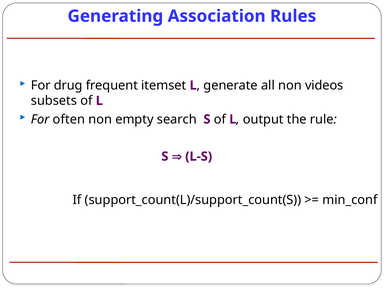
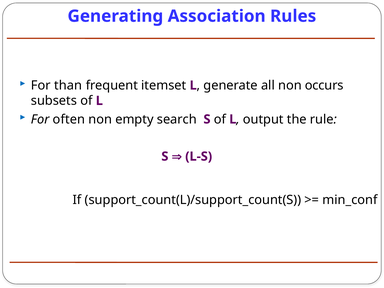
drug: drug -> than
videos: videos -> occurs
